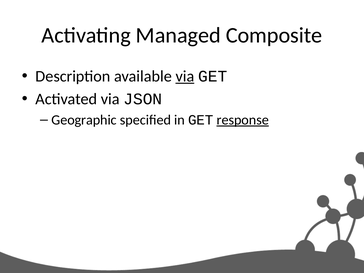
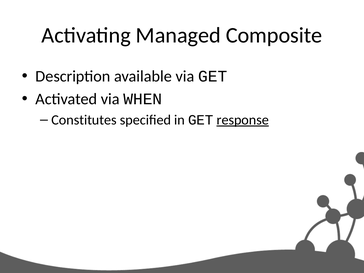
via at (185, 76) underline: present -> none
JSON: JSON -> WHEN
Geographic: Geographic -> Constitutes
